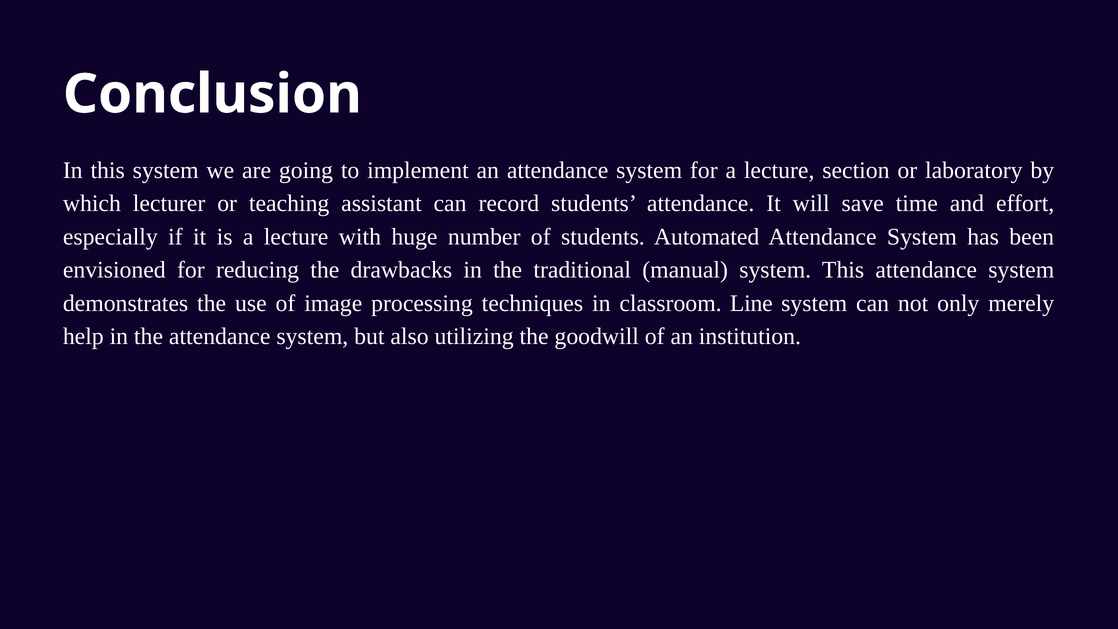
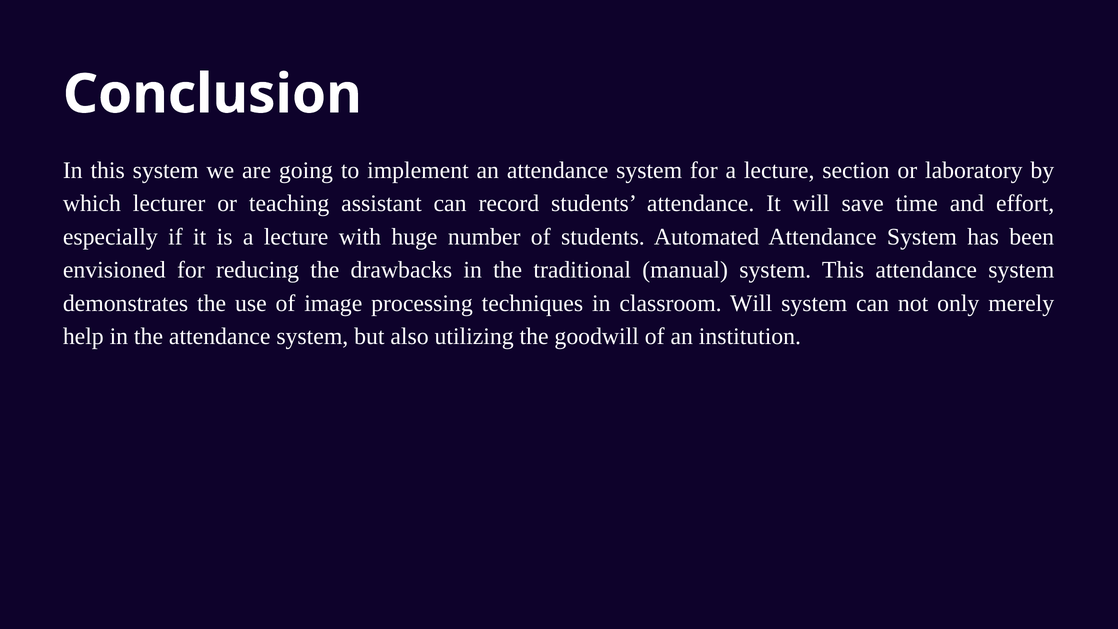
classroom Line: Line -> Will
